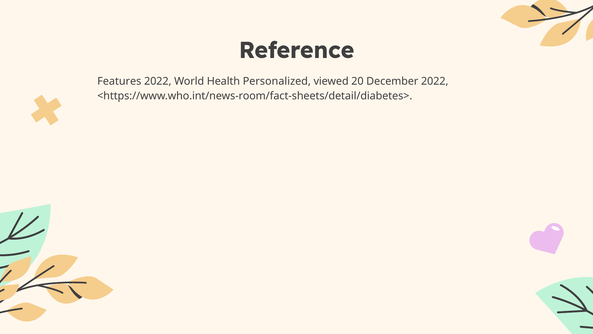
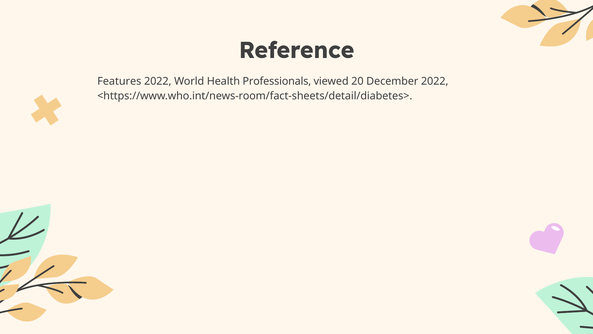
Personalized: Personalized -> Professionals
